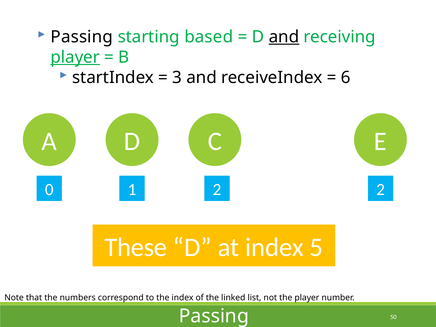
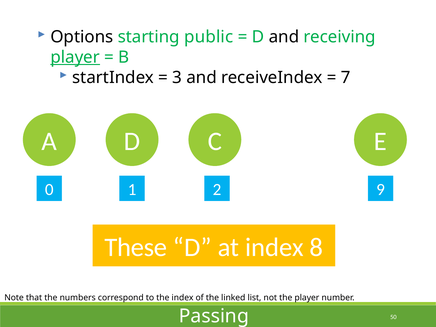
Passing at (82, 37): Passing -> Options
based: based -> public
and at (284, 37) underline: present -> none
6: 6 -> 7
2 2: 2 -> 9
5: 5 -> 8
